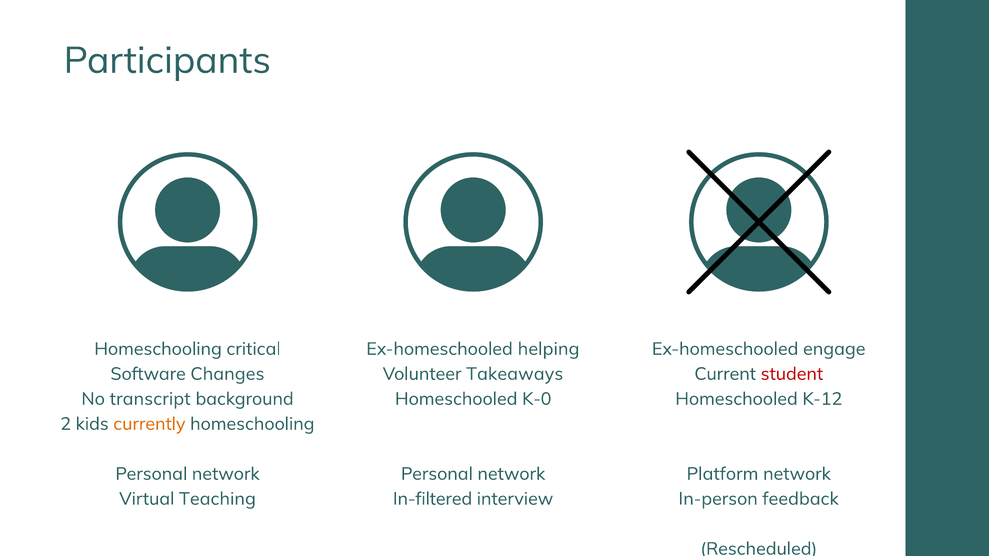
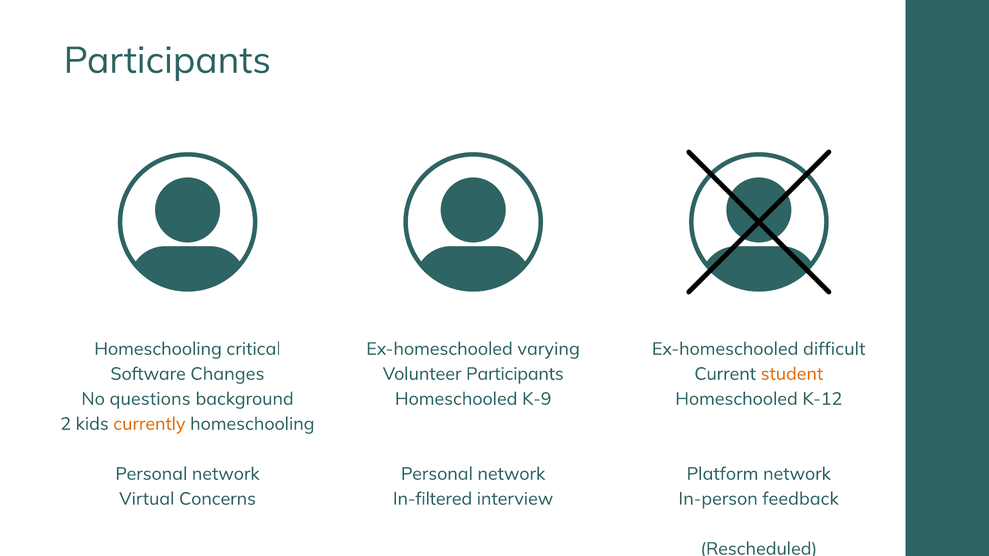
helping: helping -> varying
engage: engage -> difficult
Volunteer Takeaways: Takeaways -> Participants
student colour: red -> orange
transcript: transcript -> questions
K-0: K-0 -> K-9
Teaching: Teaching -> Concerns
